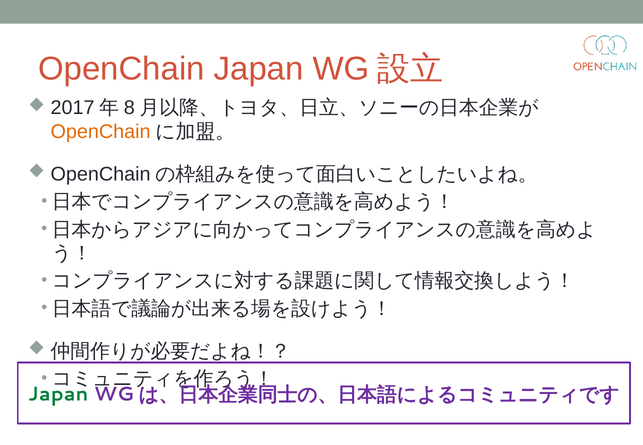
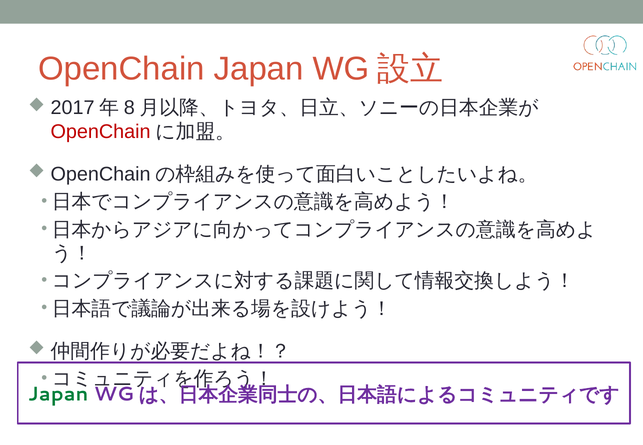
OpenChain at (101, 132) colour: orange -> red
